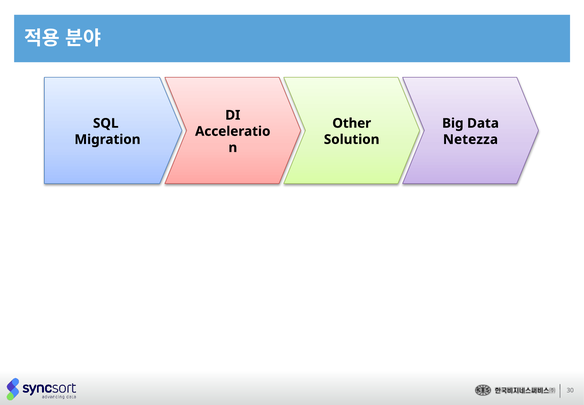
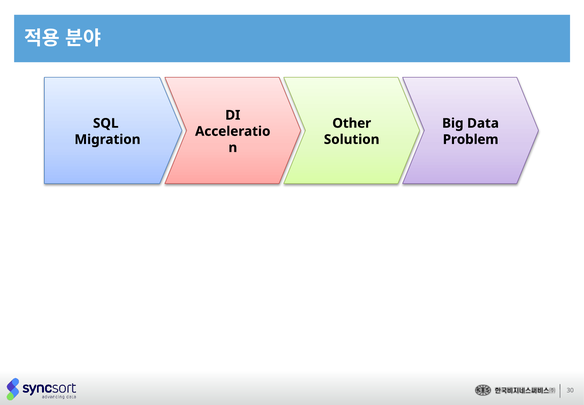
Netezza: Netezza -> Problem
